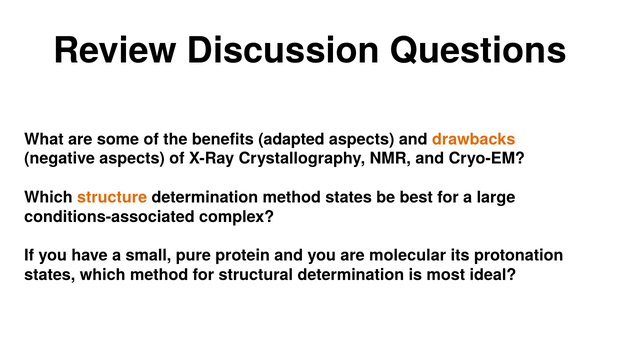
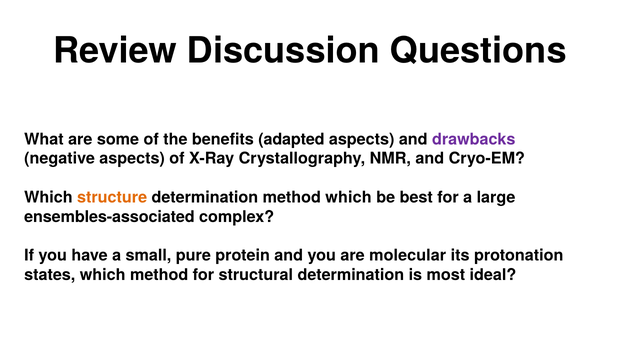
drawbacks colour: orange -> purple
method states: states -> which
conditions-associated: conditions-associated -> ensembles-associated
